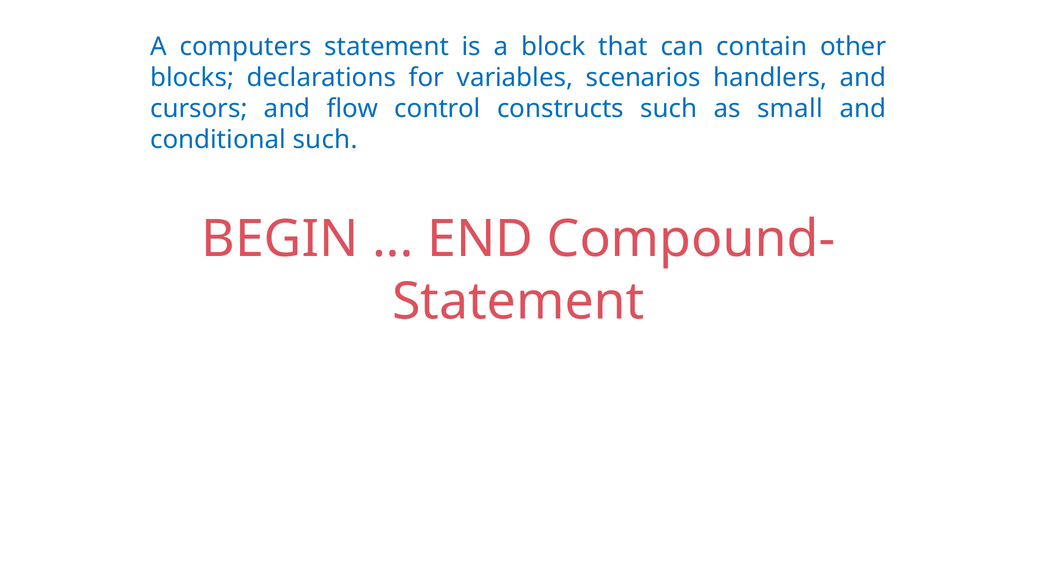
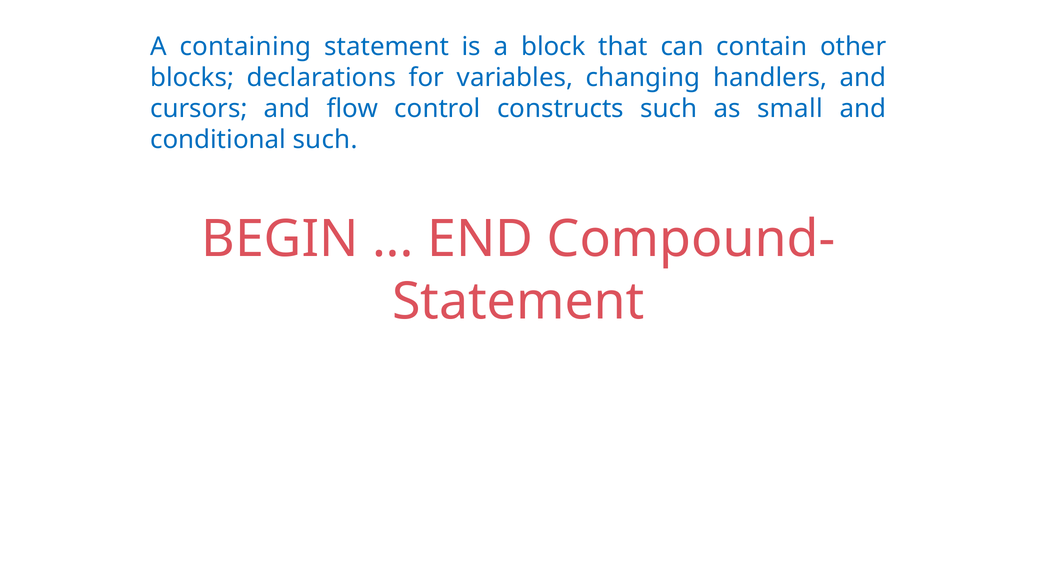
computers: computers -> containing
scenarios: scenarios -> changing
